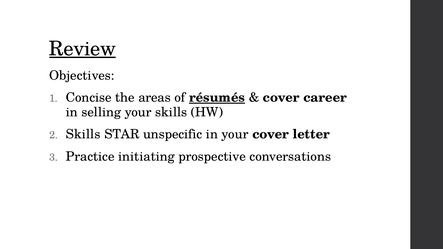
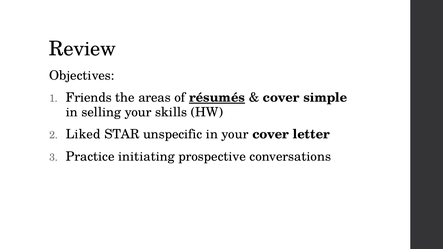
Review underline: present -> none
Concise: Concise -> Friends
career: career -> simple
Skills at (83, 134): Skills -> Liked
